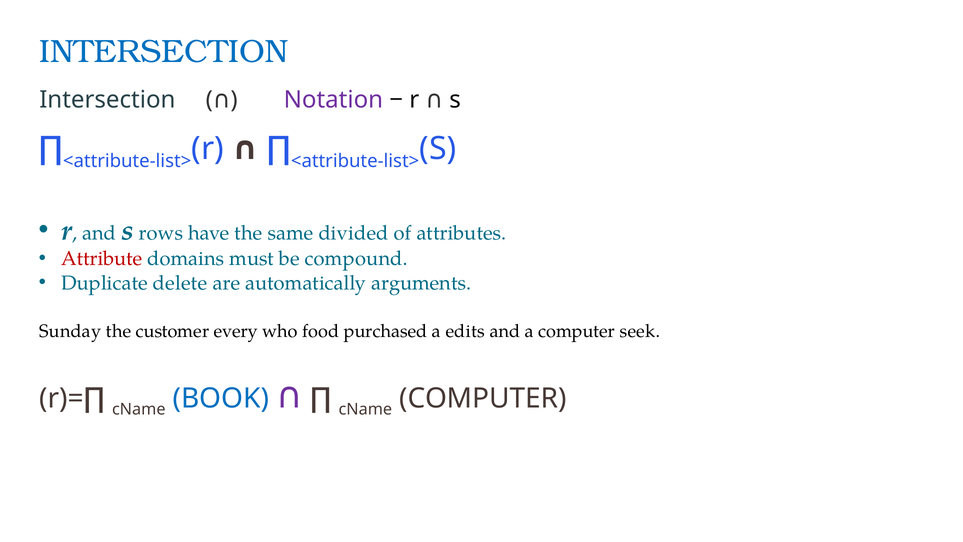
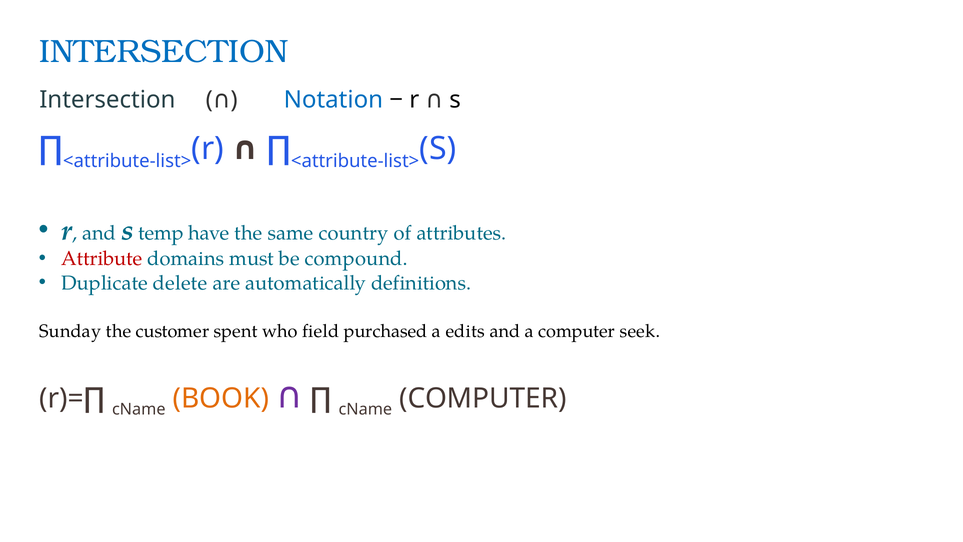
Notation colour: purple -> blue
rows: rows -> temp
divided: divided -> country
arguments: arguments -> definitions
every: every -> spent
food: food -> field
BOOK colour: blue -> orange
